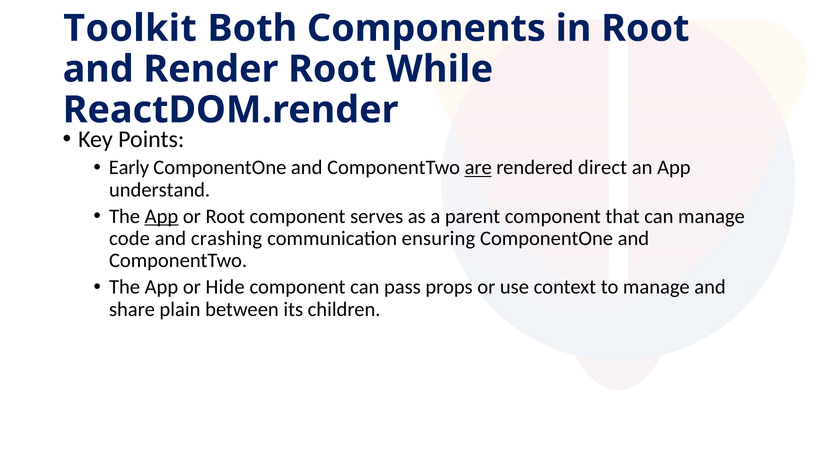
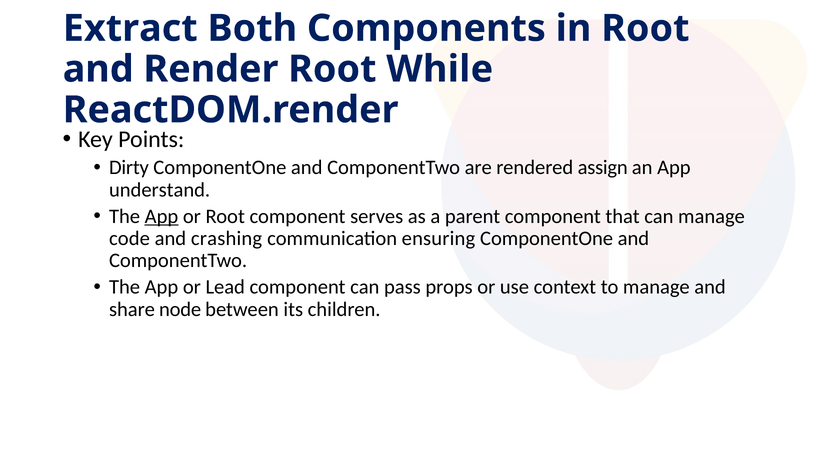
Toolkit: Toolkit -> Extract
Early: Early -> Dirty
are underline: present -> none
direct: direct -> assign
Hide: Hide -> Lead
plain: plain -> node
